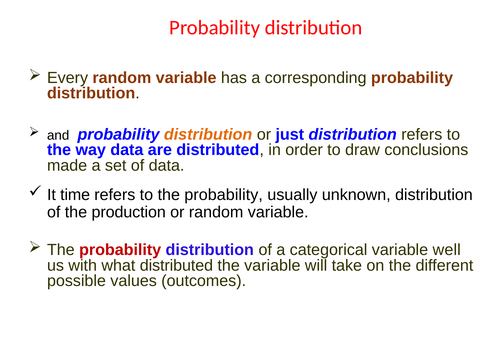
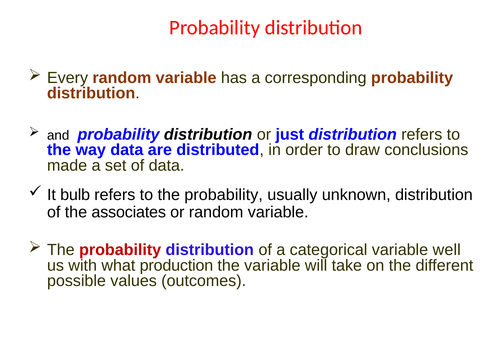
distribution at (208, 134) colour: orange -> black
time: time -> bulb
production: production -> associates
what distributed: distributed -> production
